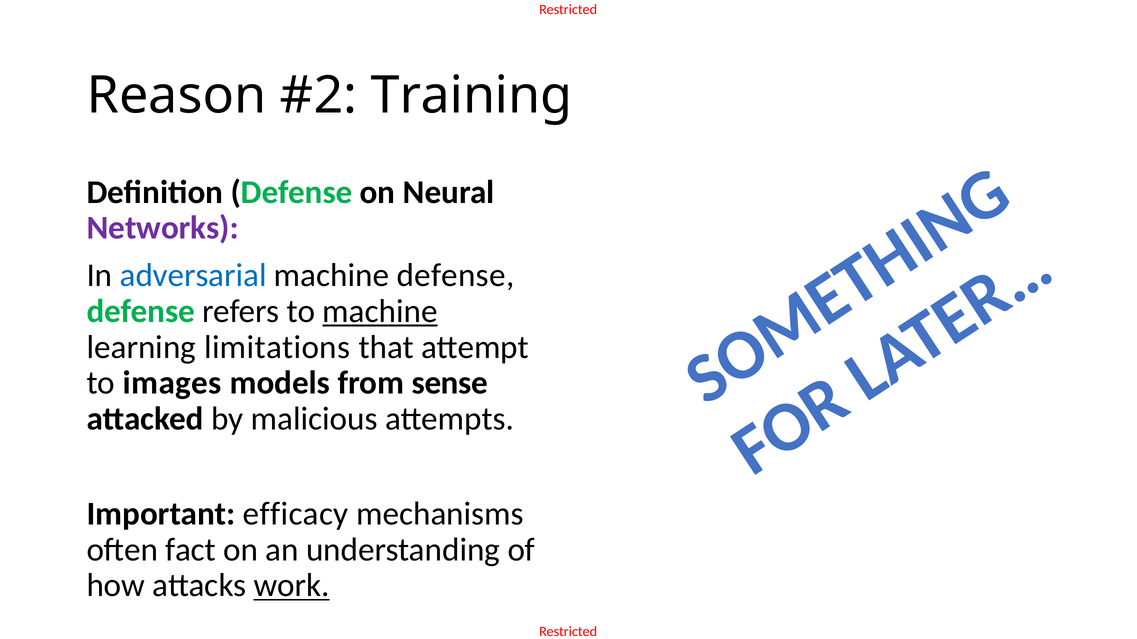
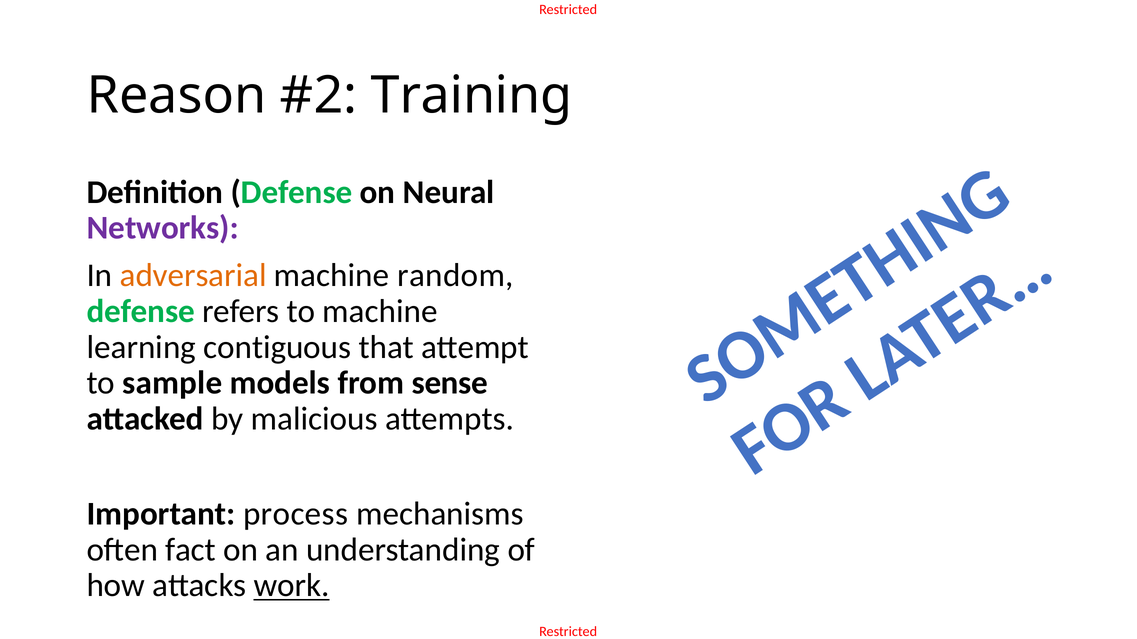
adversarial colour: blue -> orange
machine defense: defense -> random
machine at (380, 312) underline: present -> none
limitations: limitations -> contiguous
images: images -> sample
efficacy: efficacy -> process
